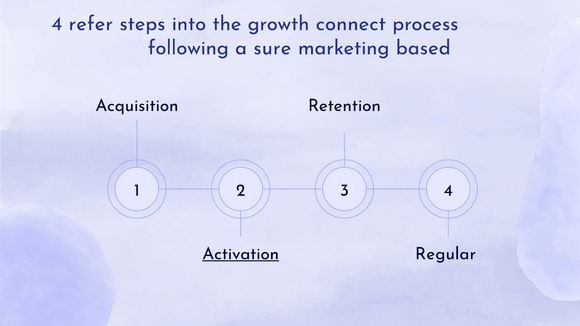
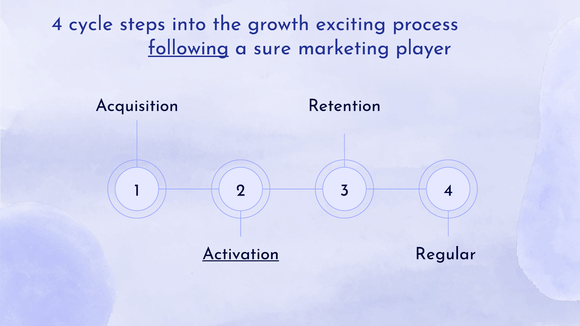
refer: refer -> cycle
connect: connect -> exciting
following underline: none -> present
based: based -> player
